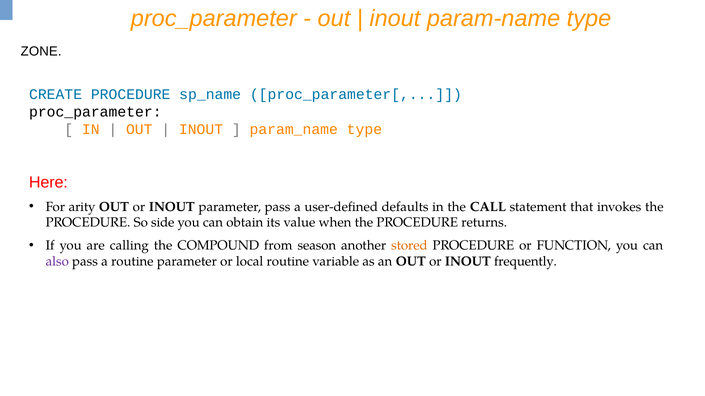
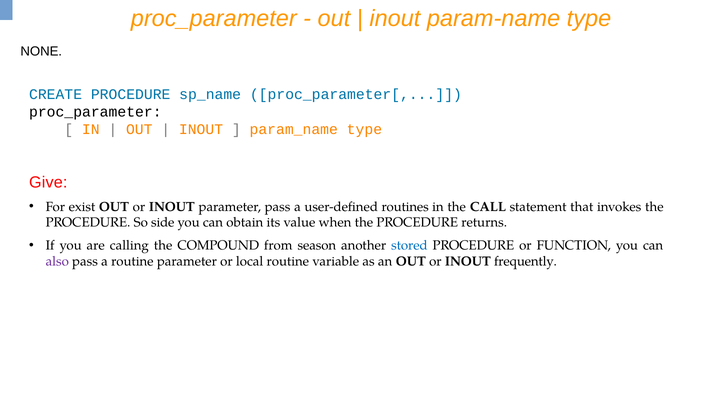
ZONE: ZONE -> NONE
Here: Here -> Give
arity: arity -> exist
defaults: defaults -> routines
stored colour: orange -> blue
